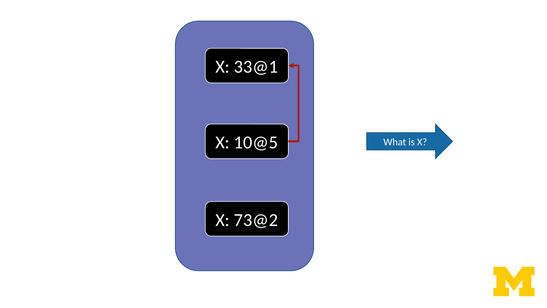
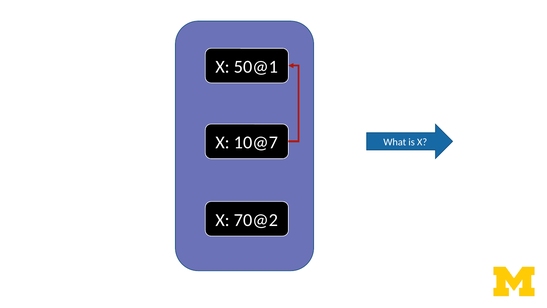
33@1: 33@1 -> 50@1
10@5: 10@5 -> 10@7
73@2: 73@2 -> 70@2
